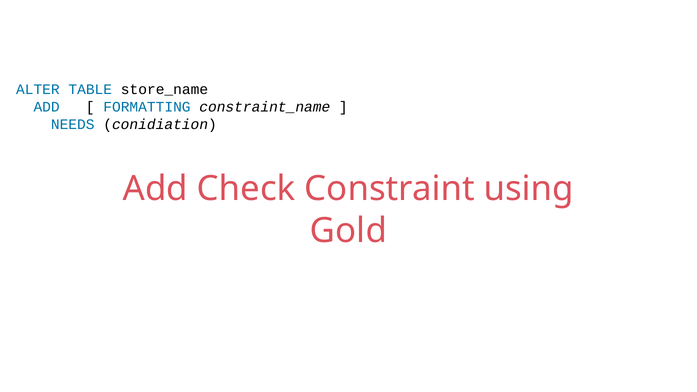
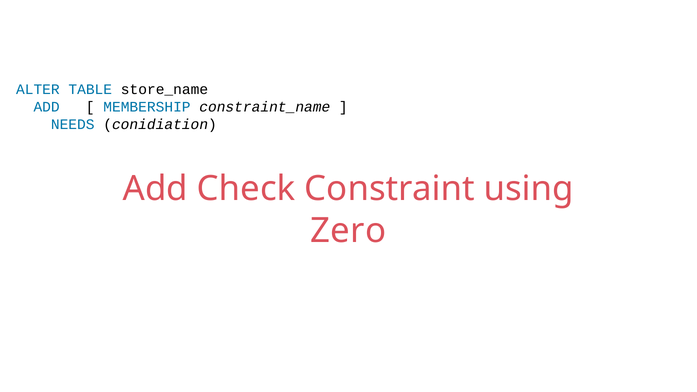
FORMATTING: FORMATTING -> MEMBERSHIP
Gold: Gold -> Zero
